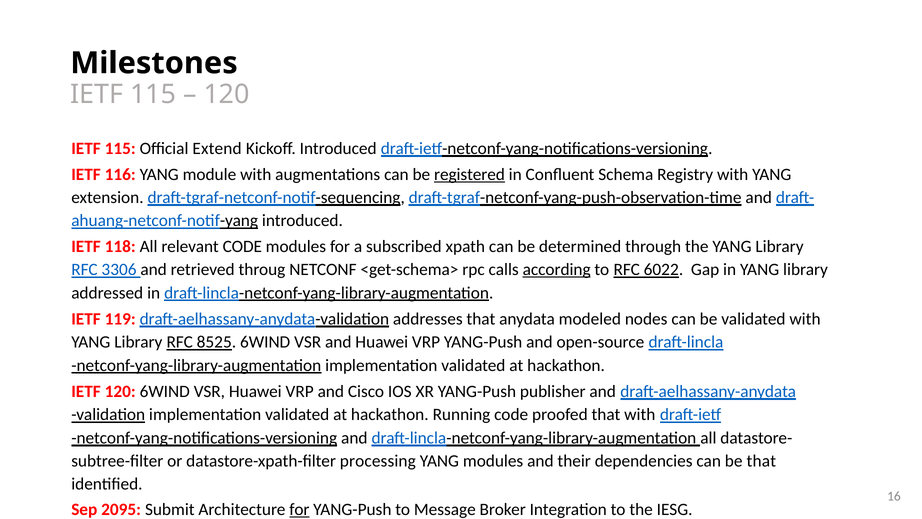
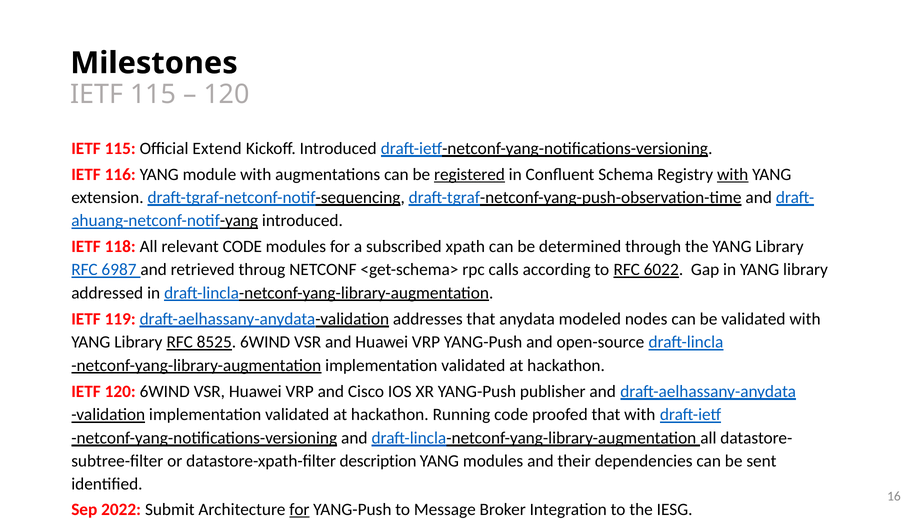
with at (733, 174) underline: none -> present
3306: 3306 -> 6987
according underline: present -> none
processing: processing -> description
be that: that -> sent
2095: 2095 -> 2022
